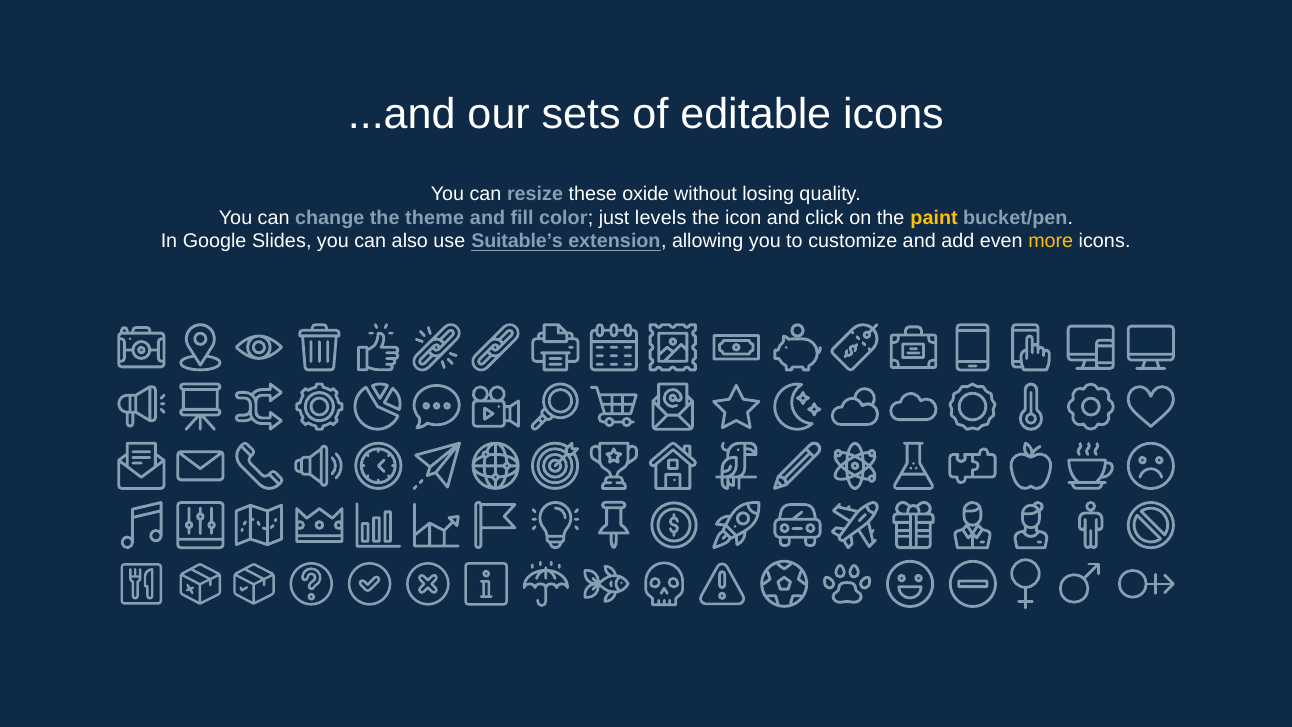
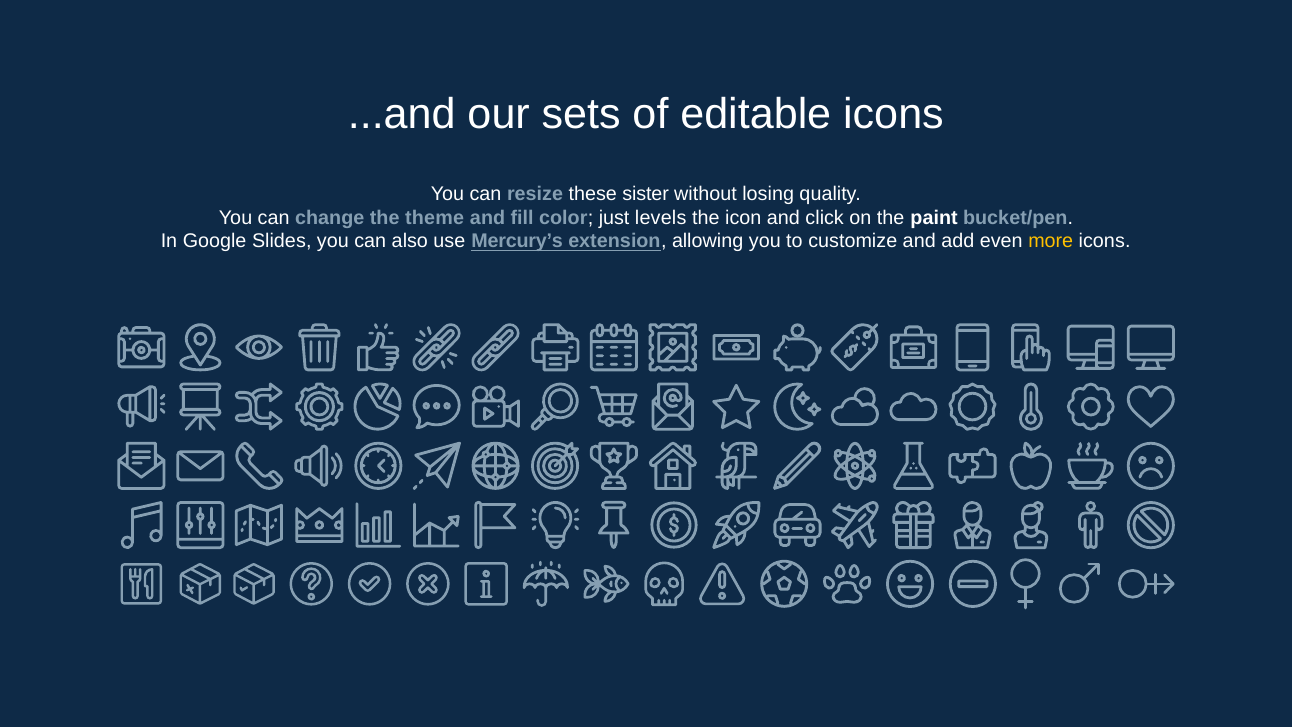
oxide: oxide -> sister
paint colour: yellow -> white
Suitable’s: Suitable’s -> Mercury’s
